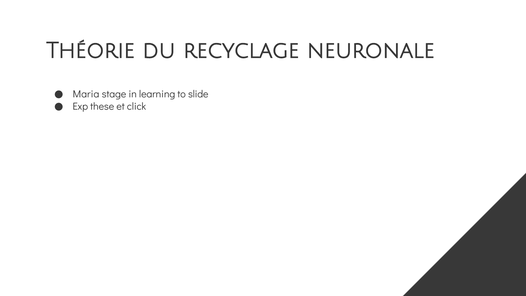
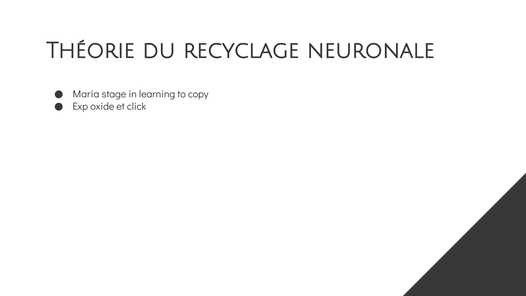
slide: slide -> copy
these: these -> oxide
